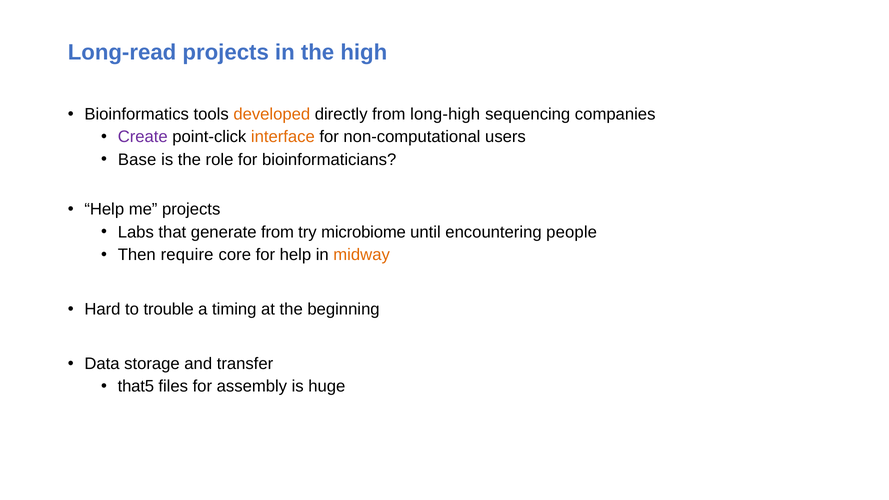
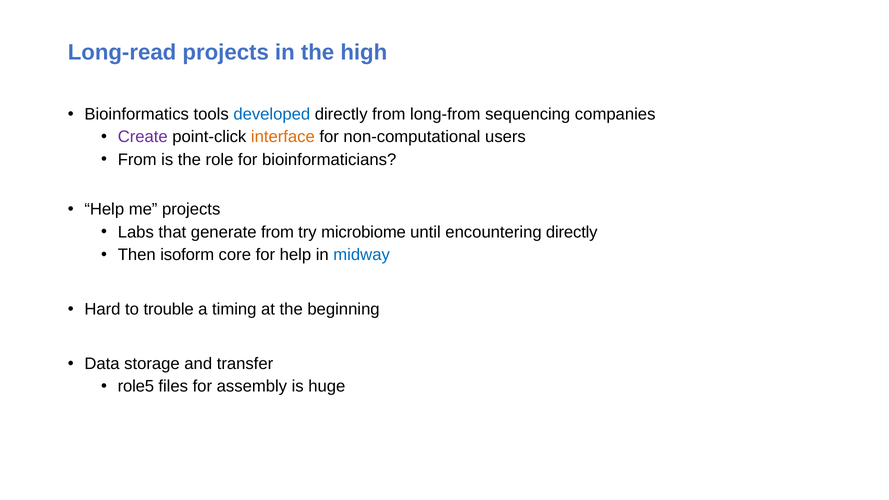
developed colour: orange -> blue
long-high: long-high -> long-from
Base at (137, 160): Base -> From
encountering people: people -> directly
require: require -> isoform
midway colour: orange -> blue
that5: that5 -> role5
